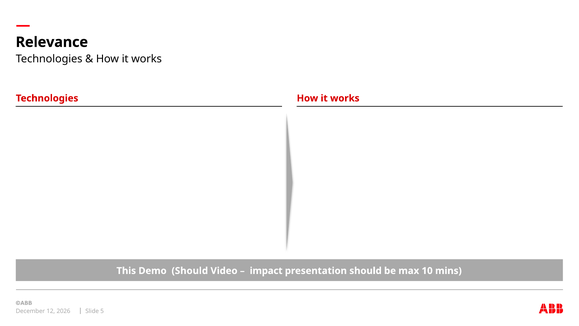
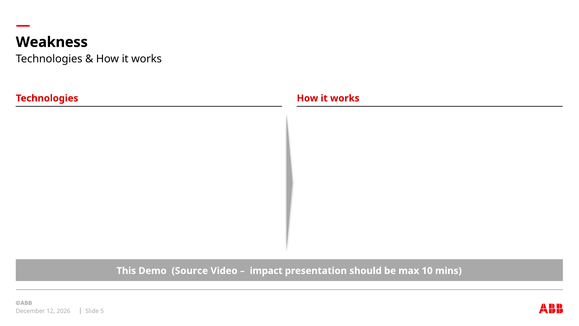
Relevance: Relevance -> Weakness
Demo Should: Should -> Source
